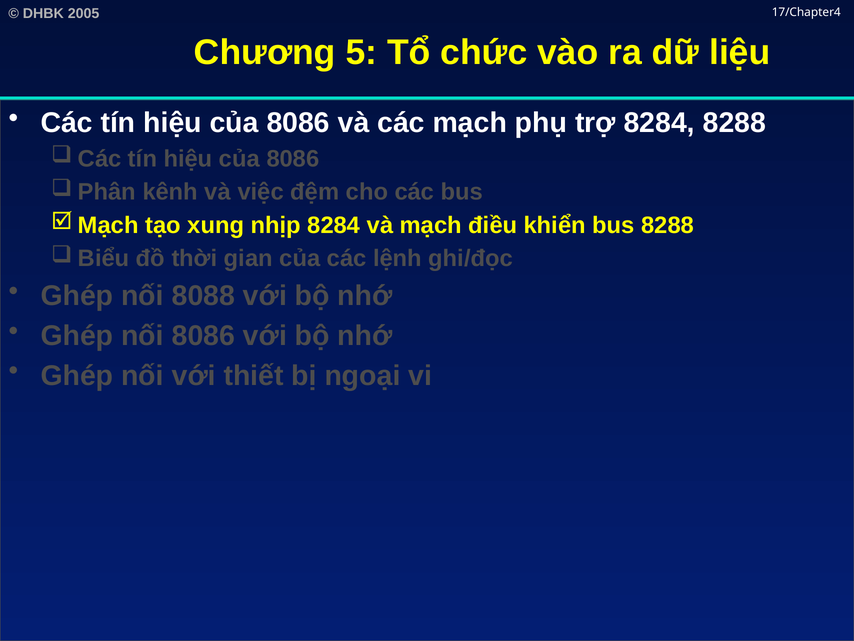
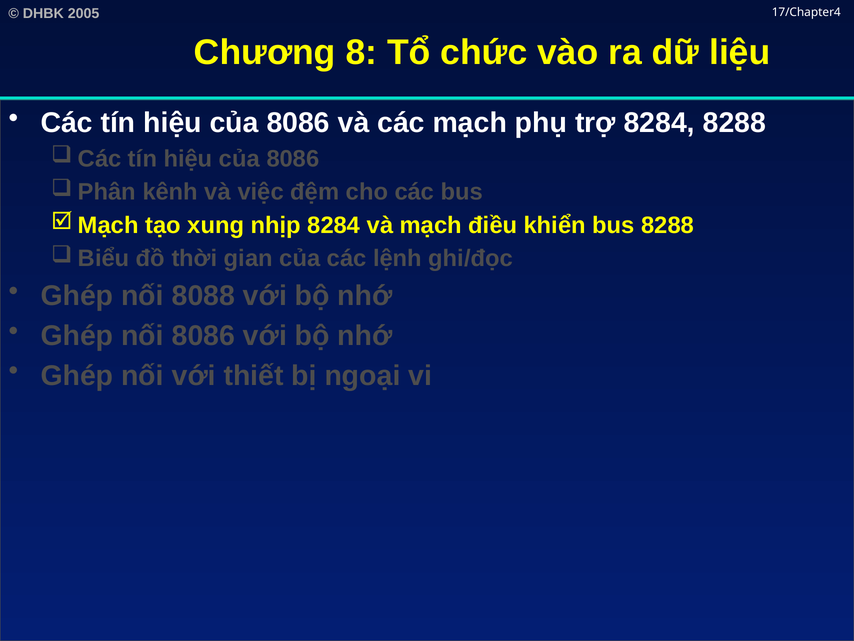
5: 5 -> 8
